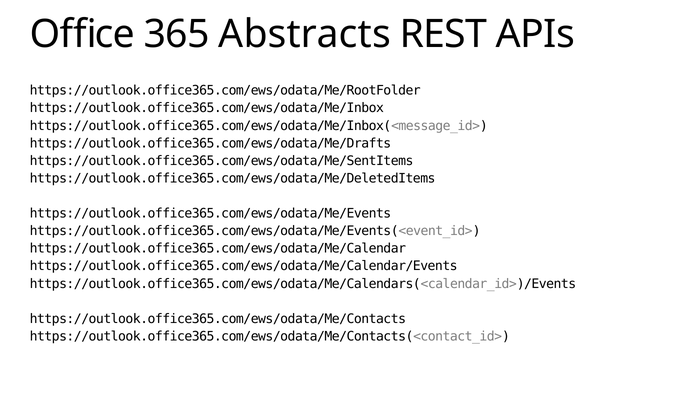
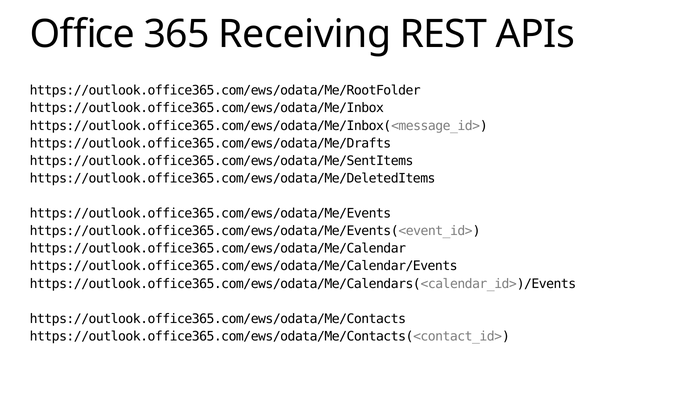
Abstracts: Abstracts -> Receiving
